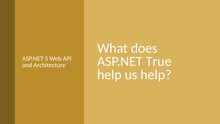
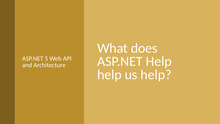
ASP.NET True: True -> Help
